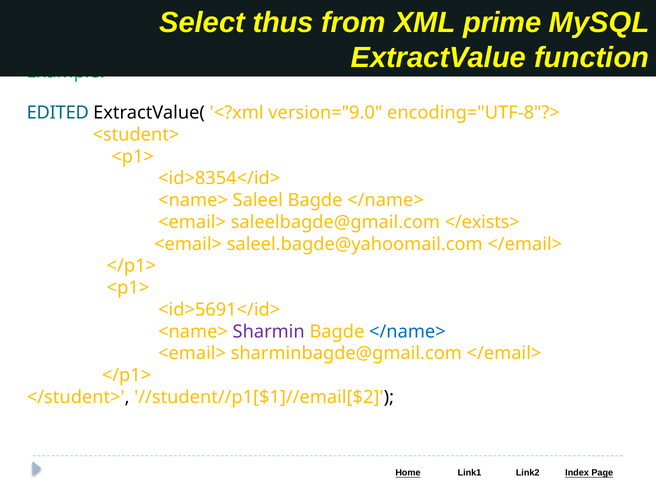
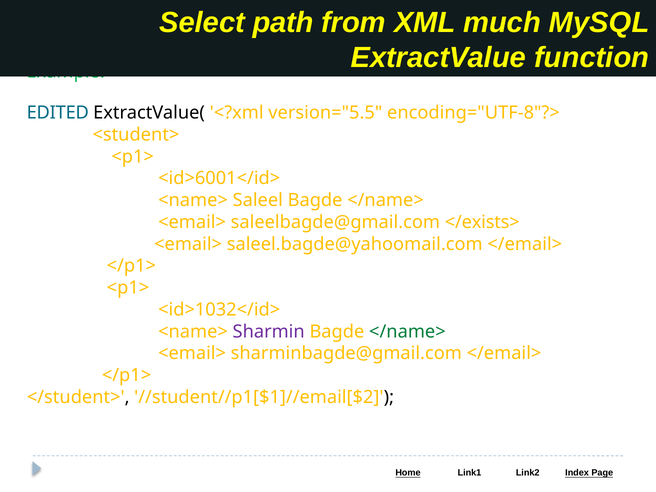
thus: thus -> path
prime: prime -> much
version="9.0: version="9.0 -> version="5.5
<id>8354</id>: <id>8354</id> -> <id>6001</id>
<id>5691</id>: <id>5691</id> -> <id>1032</id>
</name> at (407, 332) colour: blue -> green
